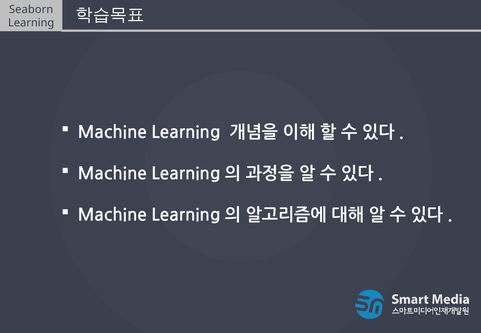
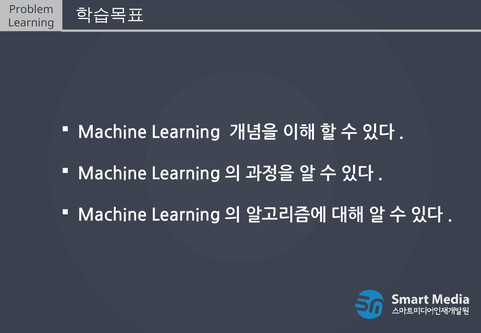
Seaborn: Seaborn -> Problem
